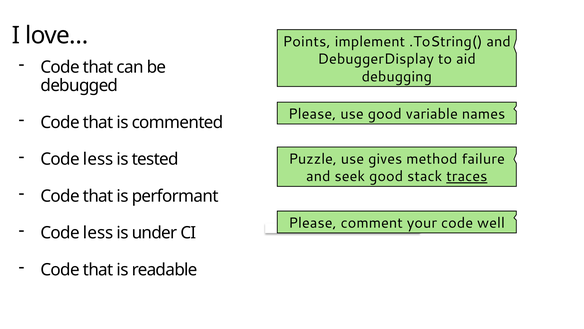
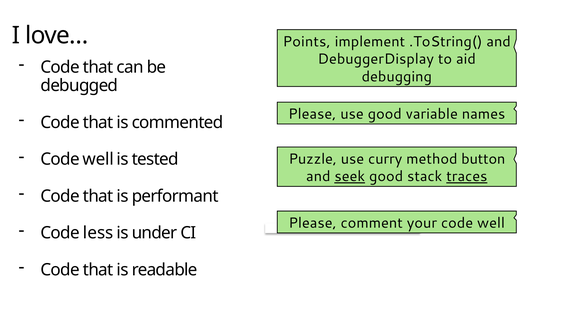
less at (98, 159): less -> well
gives: gives -> curry
failure: failure -> button
seek underline: none -> present
